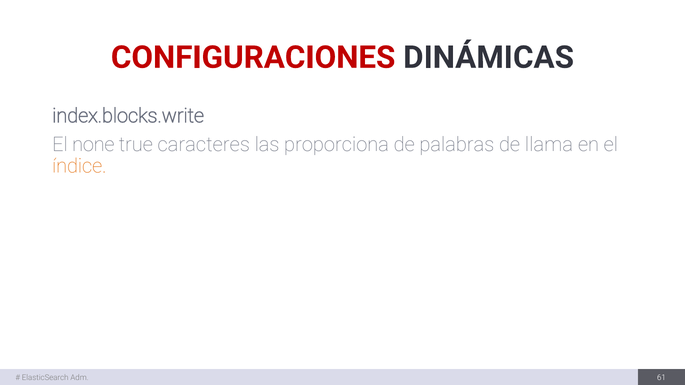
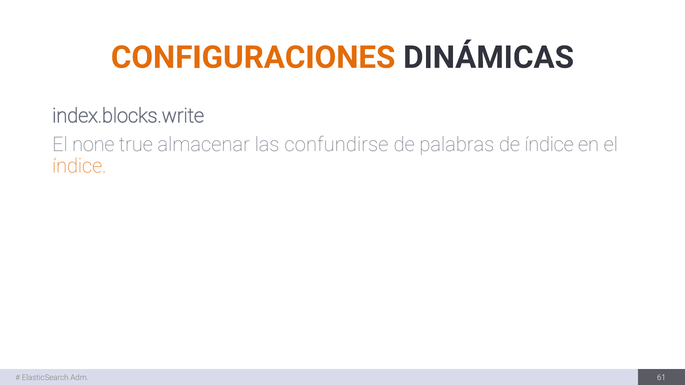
CONFIGURACIONES colour: red -> orange
caracteres: caracteres -> almacenar
proporciona: proporciona -> confundirse
de llama: llama -> índice
